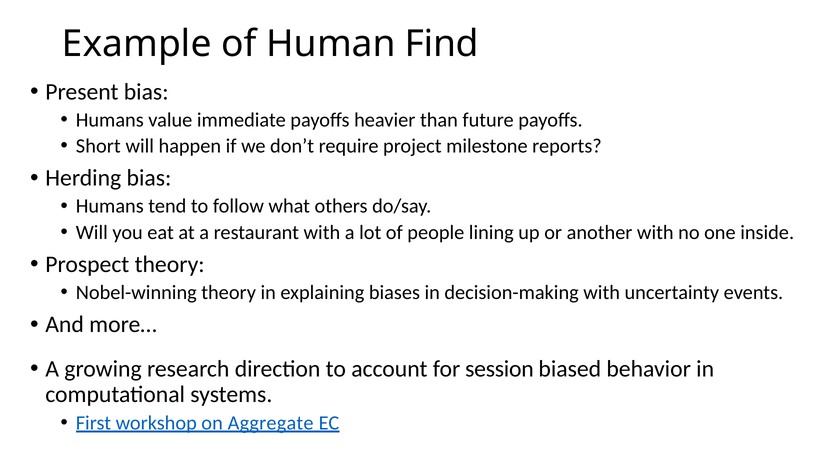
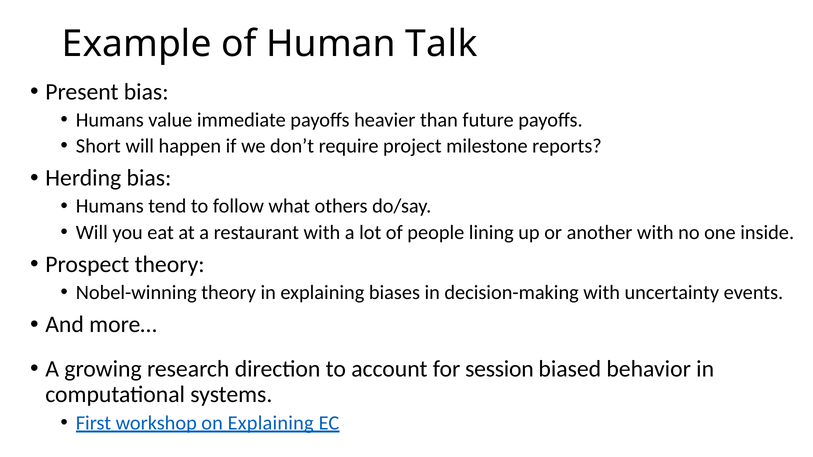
Find: Find -> Talk
on Aggregate: Aggregate -> Explaining
